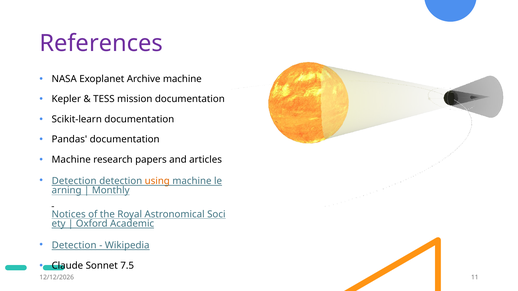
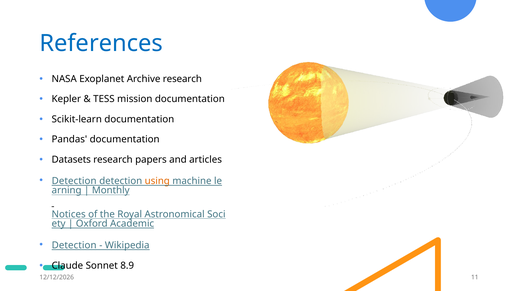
References colour: purple -> blue
Archive machine: machine -> research
Machine at (71, 160): Machine -> Datasets
7.5: 7.5 -> 8.9
